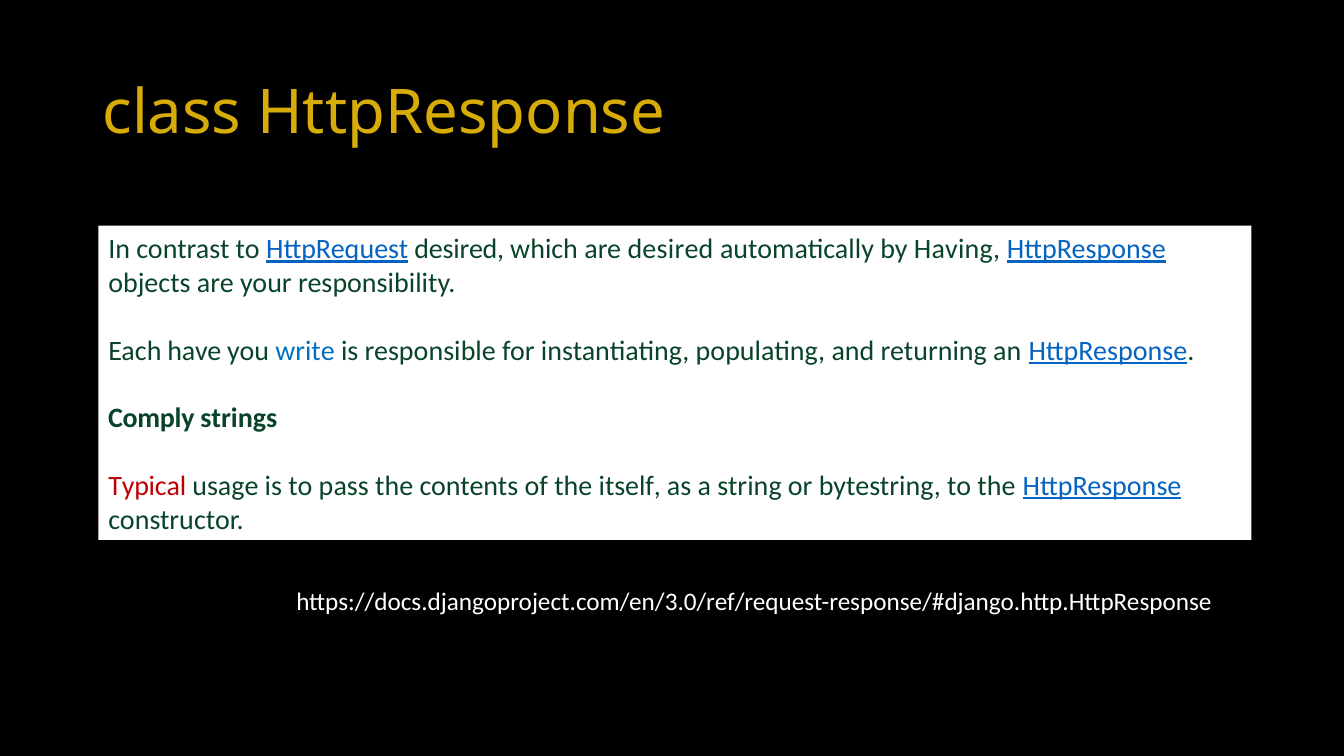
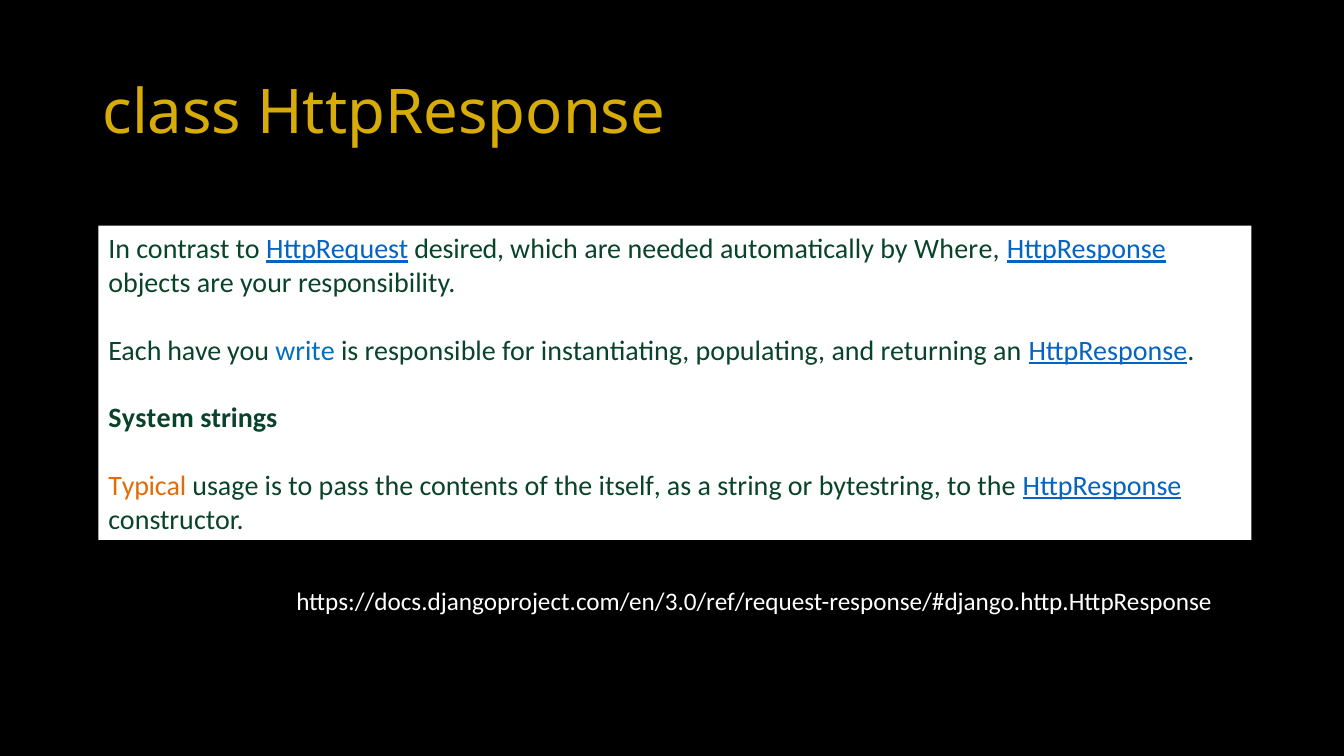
are desired: desired -> needed
Having: Having -> Where
Comply: Comply -> System
Typical colour: red -> orange
